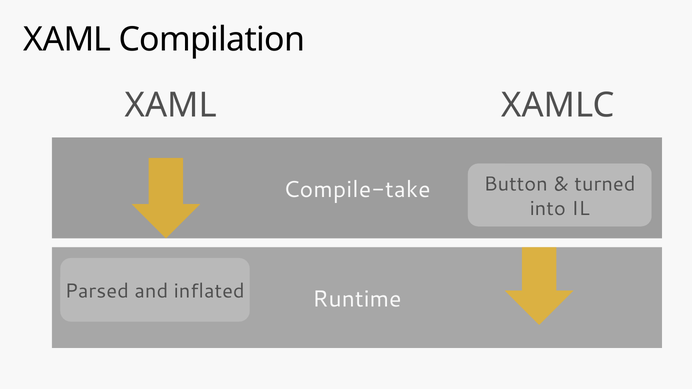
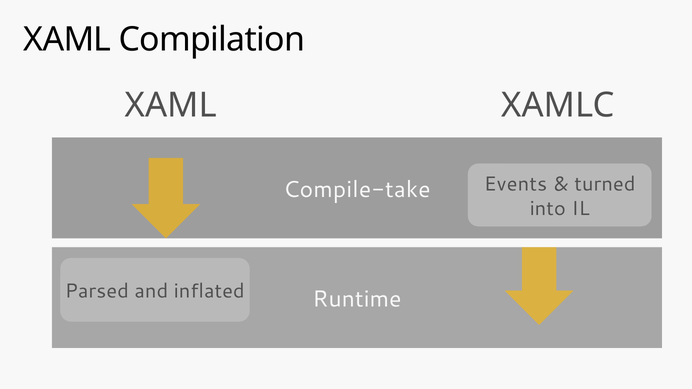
Button: Button -> Events
